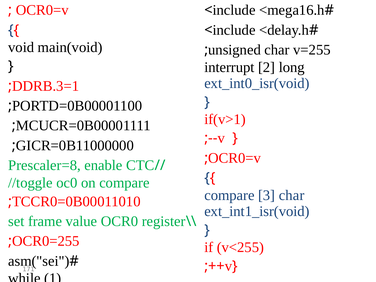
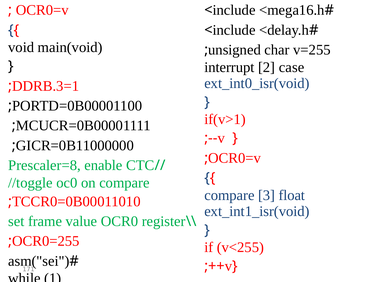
long: long -> case
3 char: char -> float
